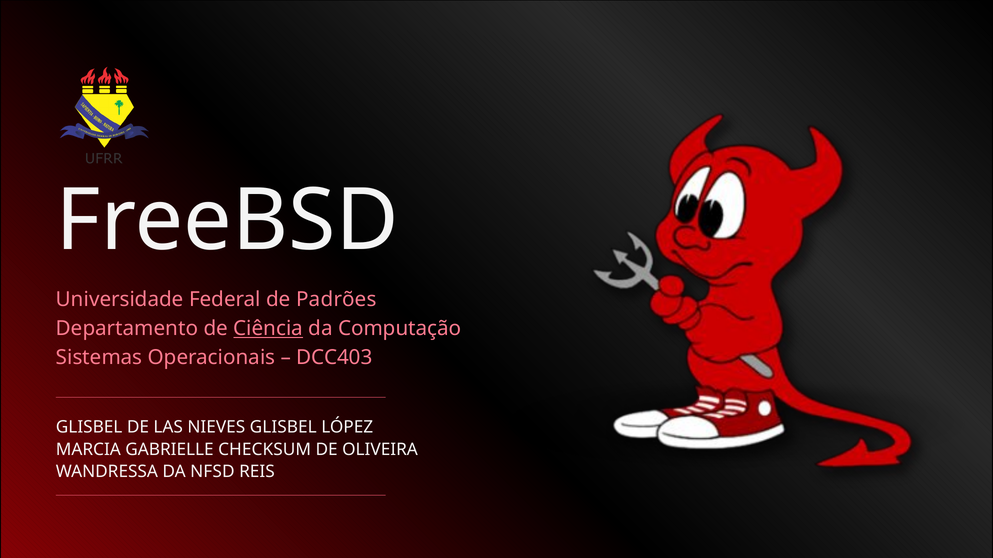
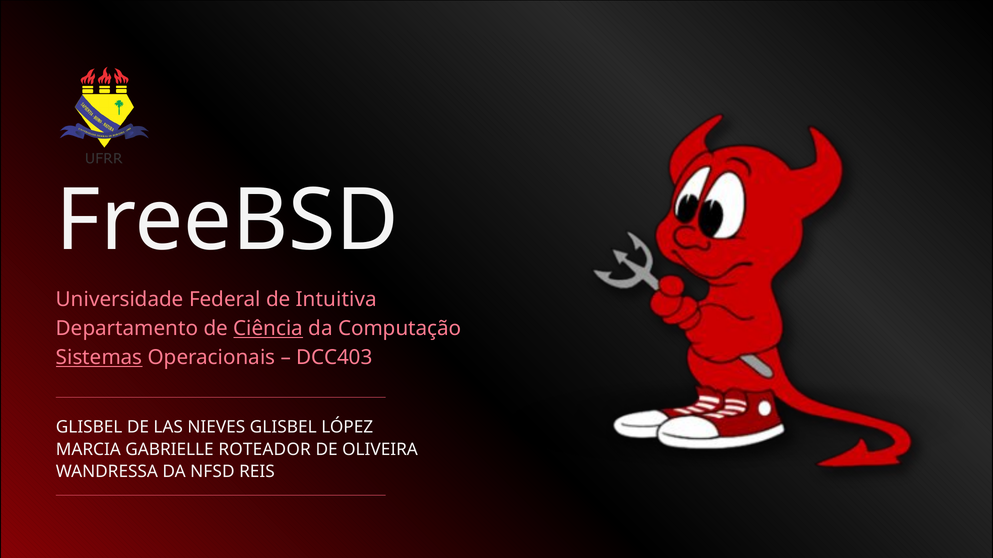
Padrões: Padrões -> Intuitiva
Sistemas underline: none -> present
CHECKSUM: CHECKSUM -> ROTEADOR
